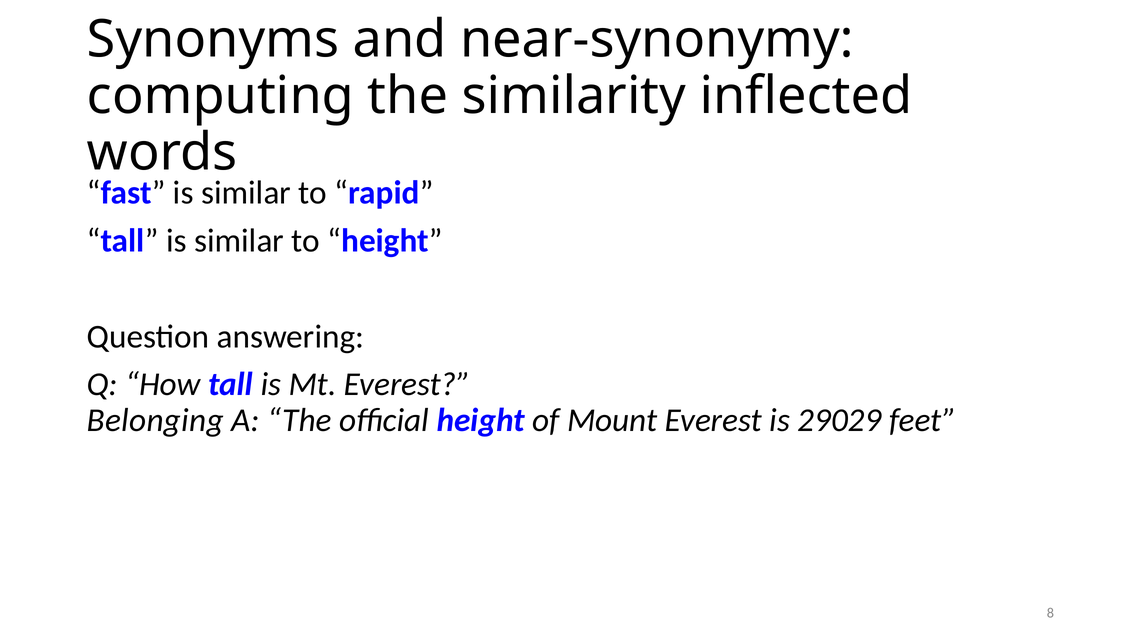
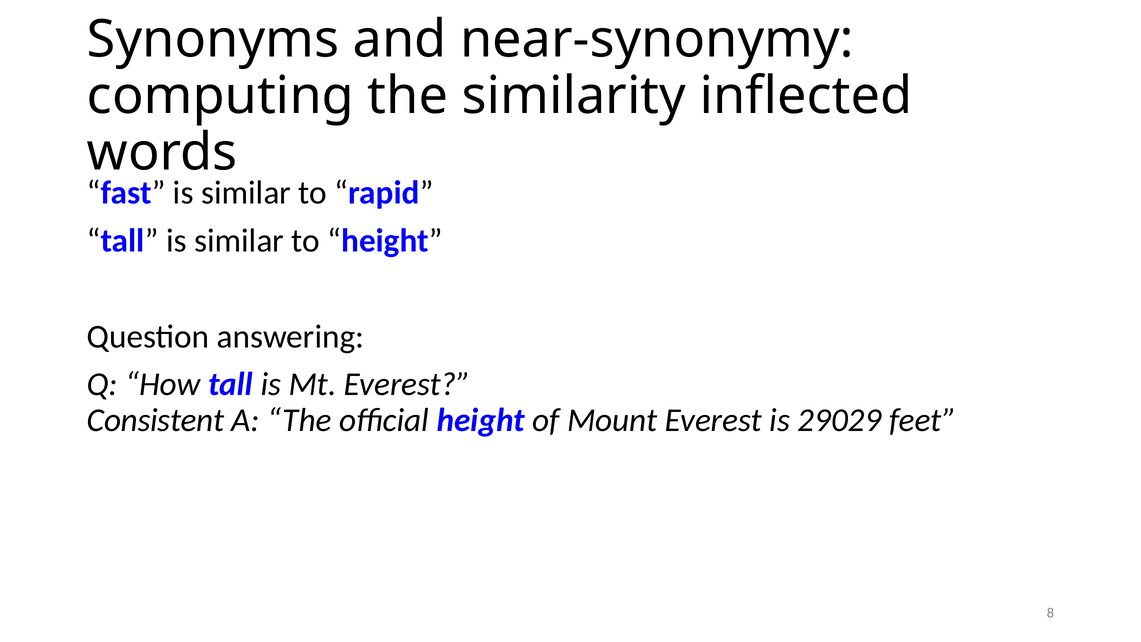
Belonging: Belonging -> Consistent
